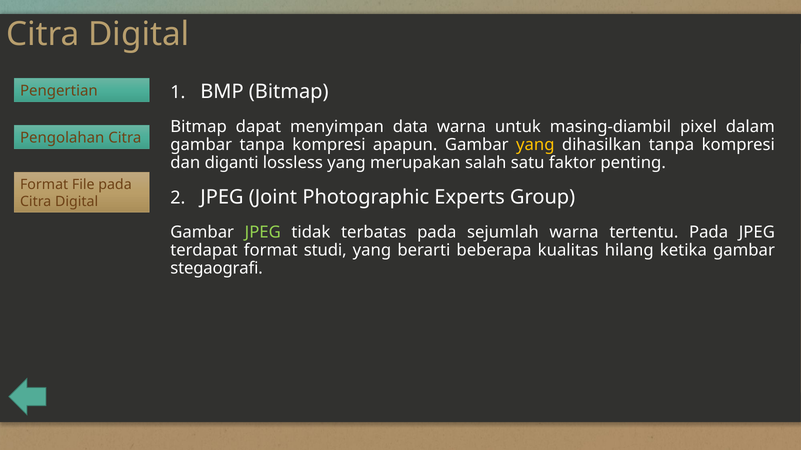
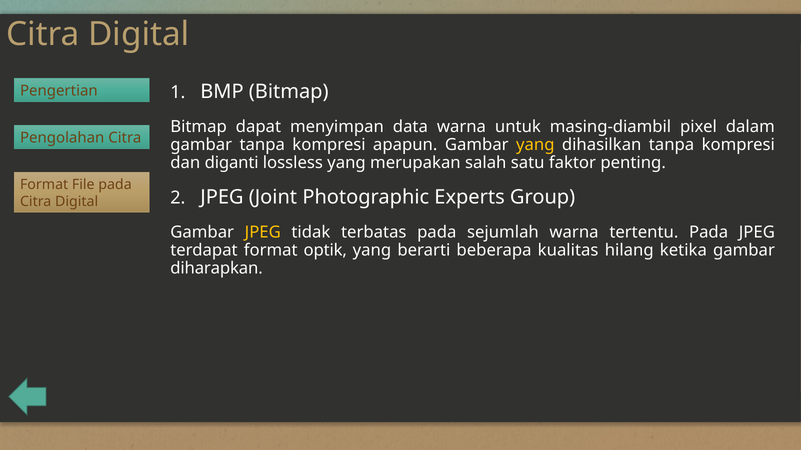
JPEG at (263, 232) colour: light green -> yellow
studi: studi -> optik
stegaografi: stegaografi -> diharapkan
